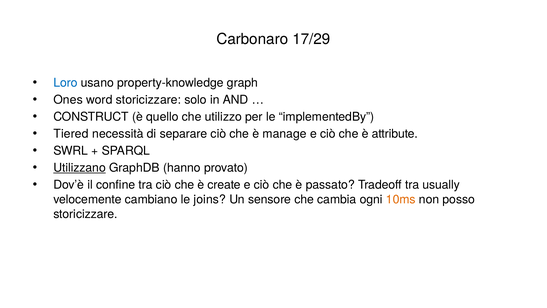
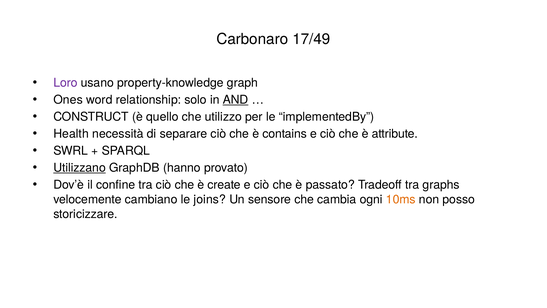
17/29: 17/29 -> 17/49
Loro colour: blue -> purple
word storicizzare: storicizzare -> relationship
AND underline: none -> present
Tiered: Tiered -> Health
manage: manage -> contains
usually: usually -> graphs
